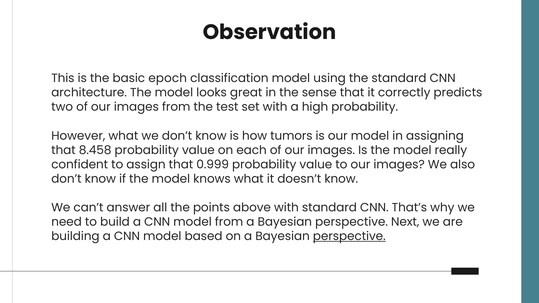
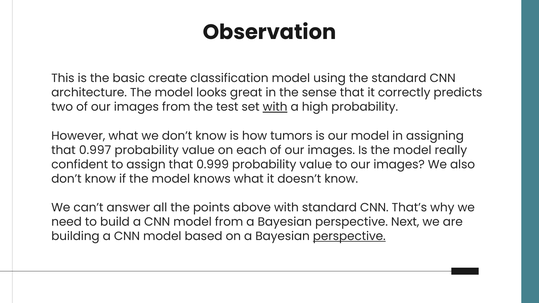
epoch: epoch -> create
with at (275, 107) underline: none -> present
8.458: 8.458 -> 0.997
